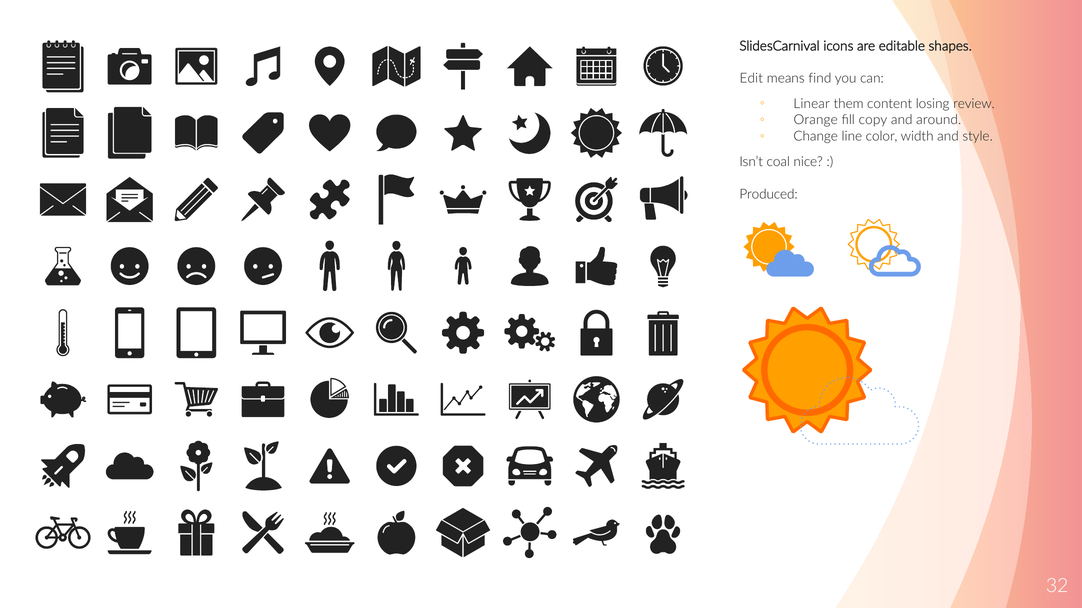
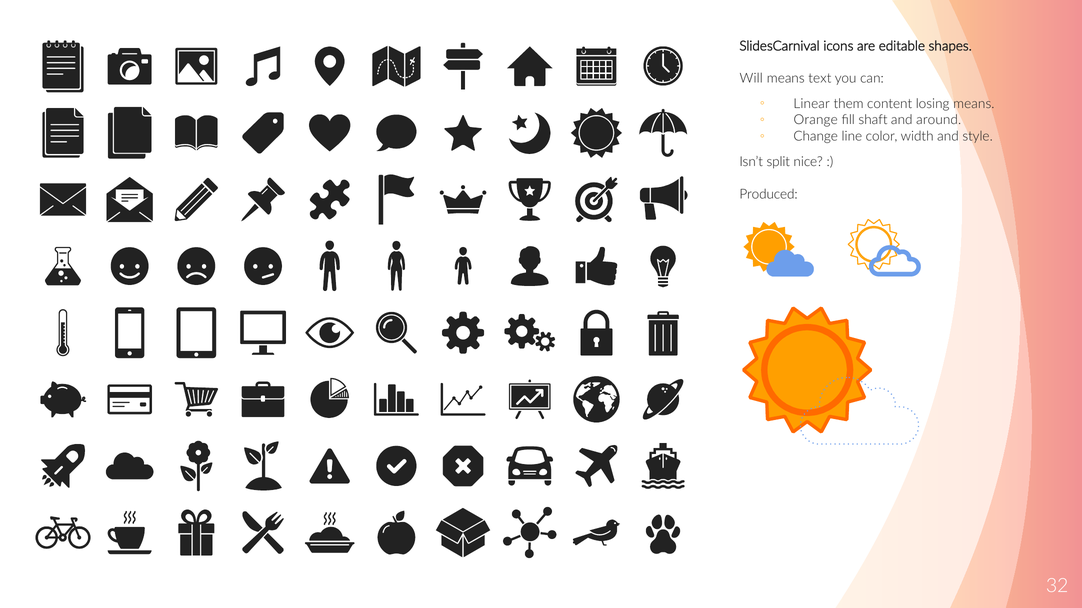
Edit: Edit -> Will
find: find -> text
losing review: review -> means
copy: copy -> shaft
coal: coal -> split
